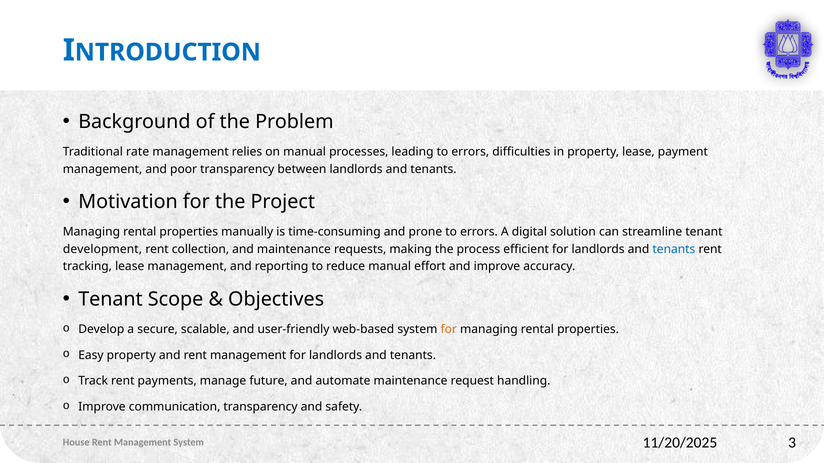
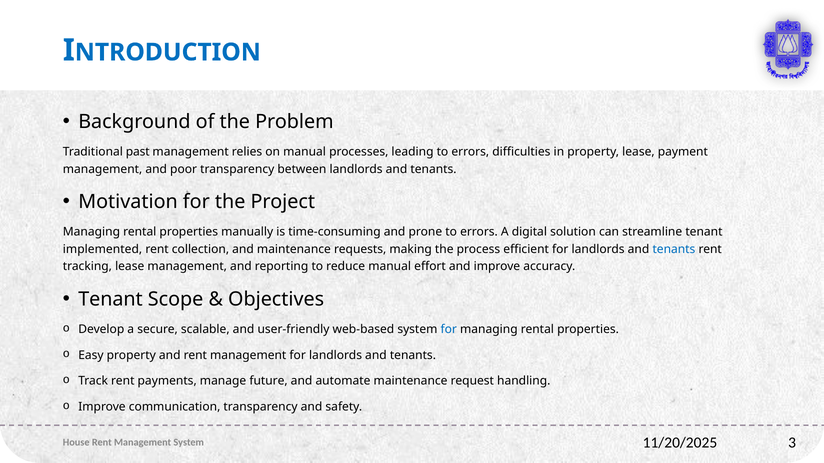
rate: rate -> past
development: development -> implemented
for at (449, 330) colour: orange -> blue
